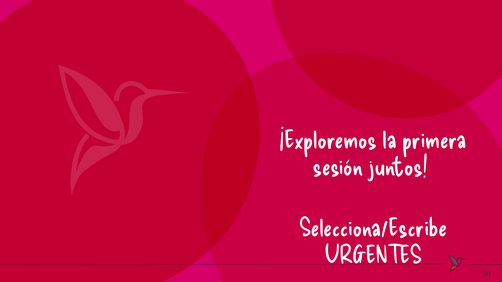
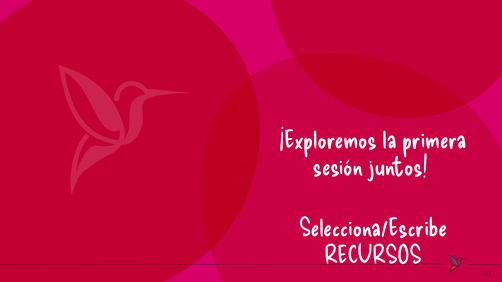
URGENTES: URGENTES -> RECURSOS
